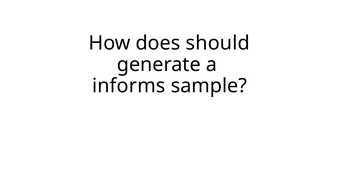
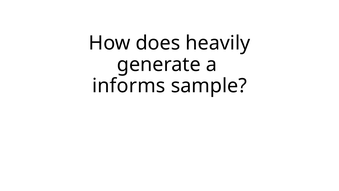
should: should -> heavily
